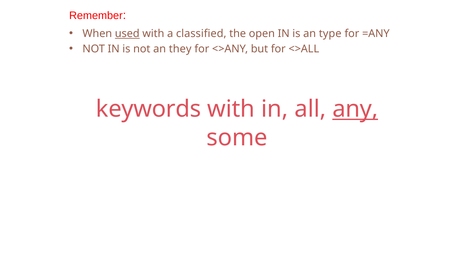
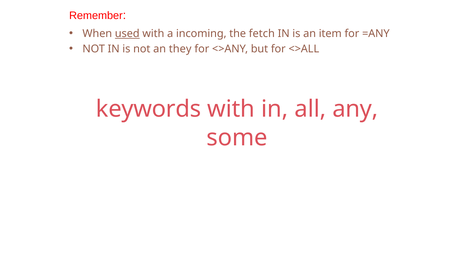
classified: classified -> incoming
open: open -> fetch
type: type -> item
any underline: present -> none
